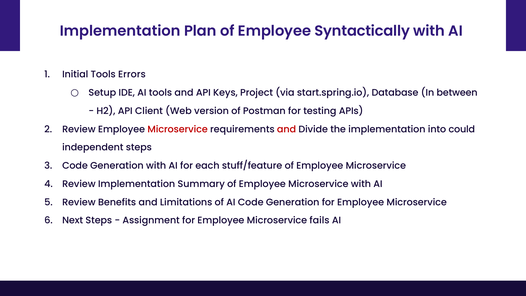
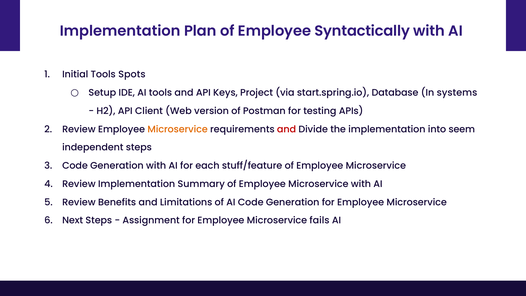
Errors: Errors -> Spots
between: between -> systems
Microservice at (178, 129) colour: red -> orange
could: could -> seem
